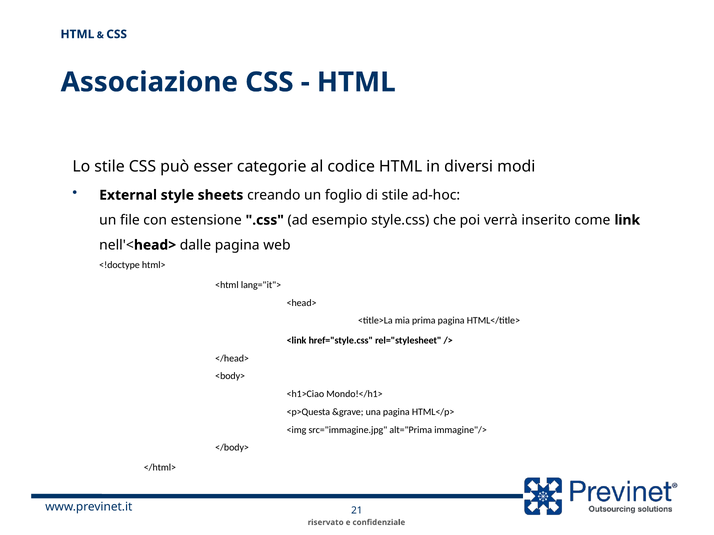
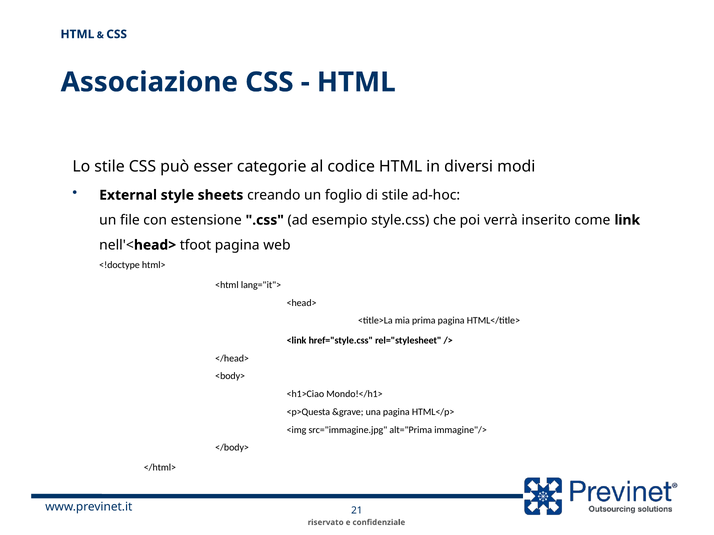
dalle: dalle -> tfoot
